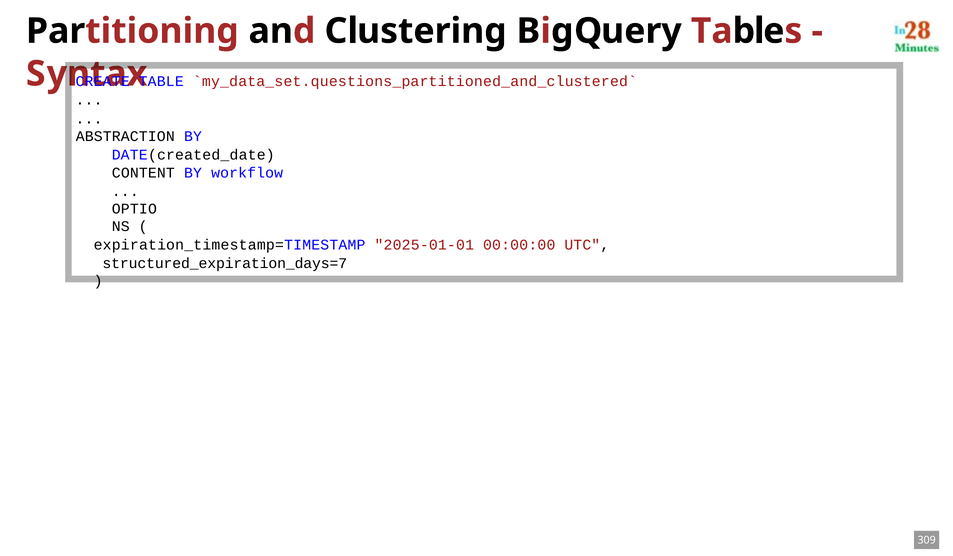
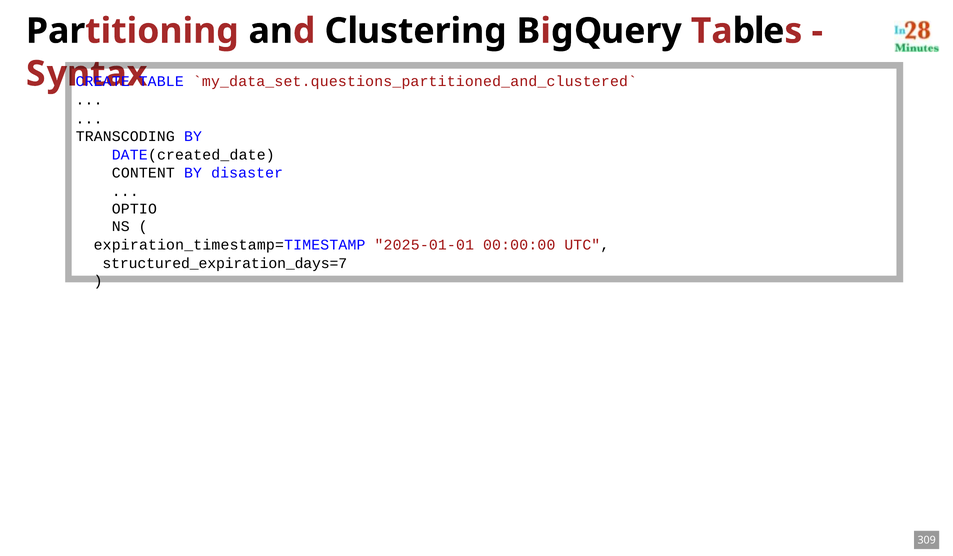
ABSTRACTION: ABSTRACTION -> TRANSCODING
workflow: workflow -> disaster
